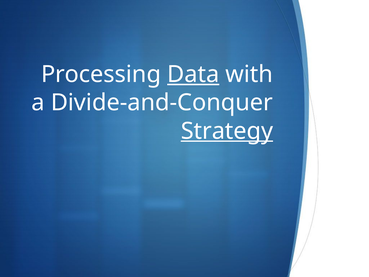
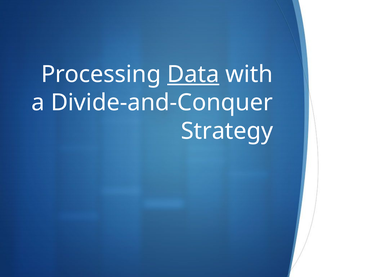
Strategy underline: present -> none
